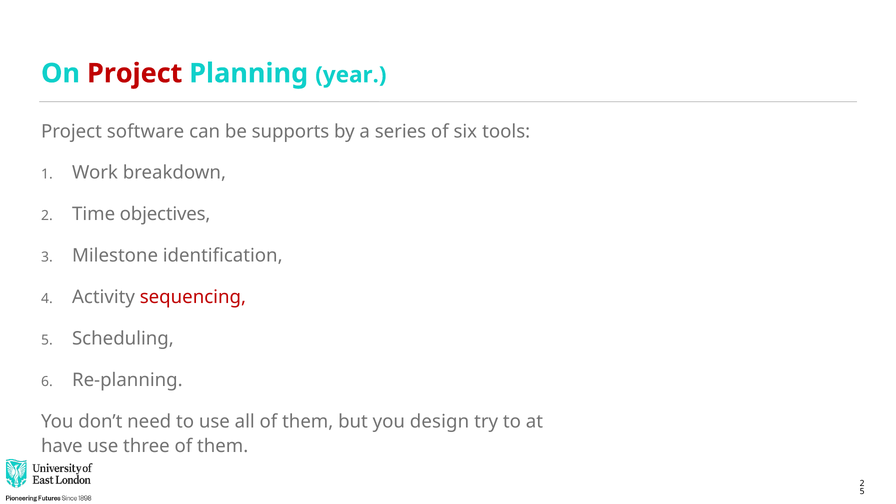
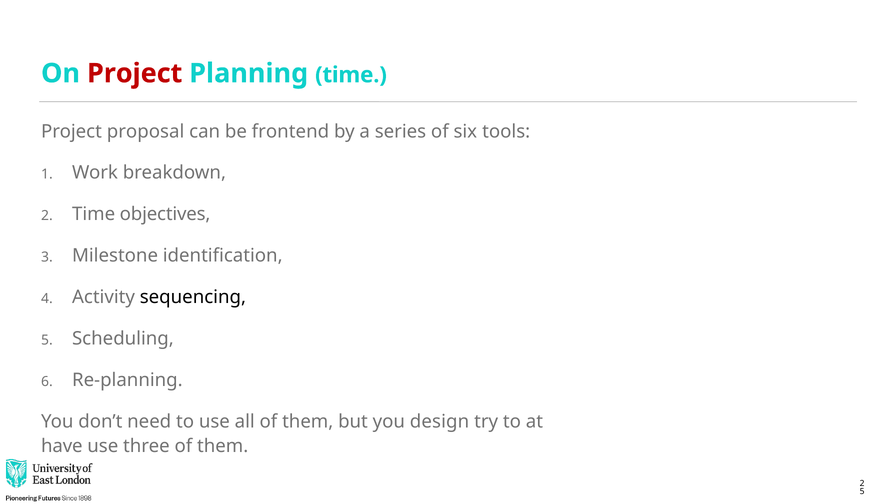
Planning year: year -> time
software: software -> proposal
supports: supports -> frontend
sequencing colour: red -> black
